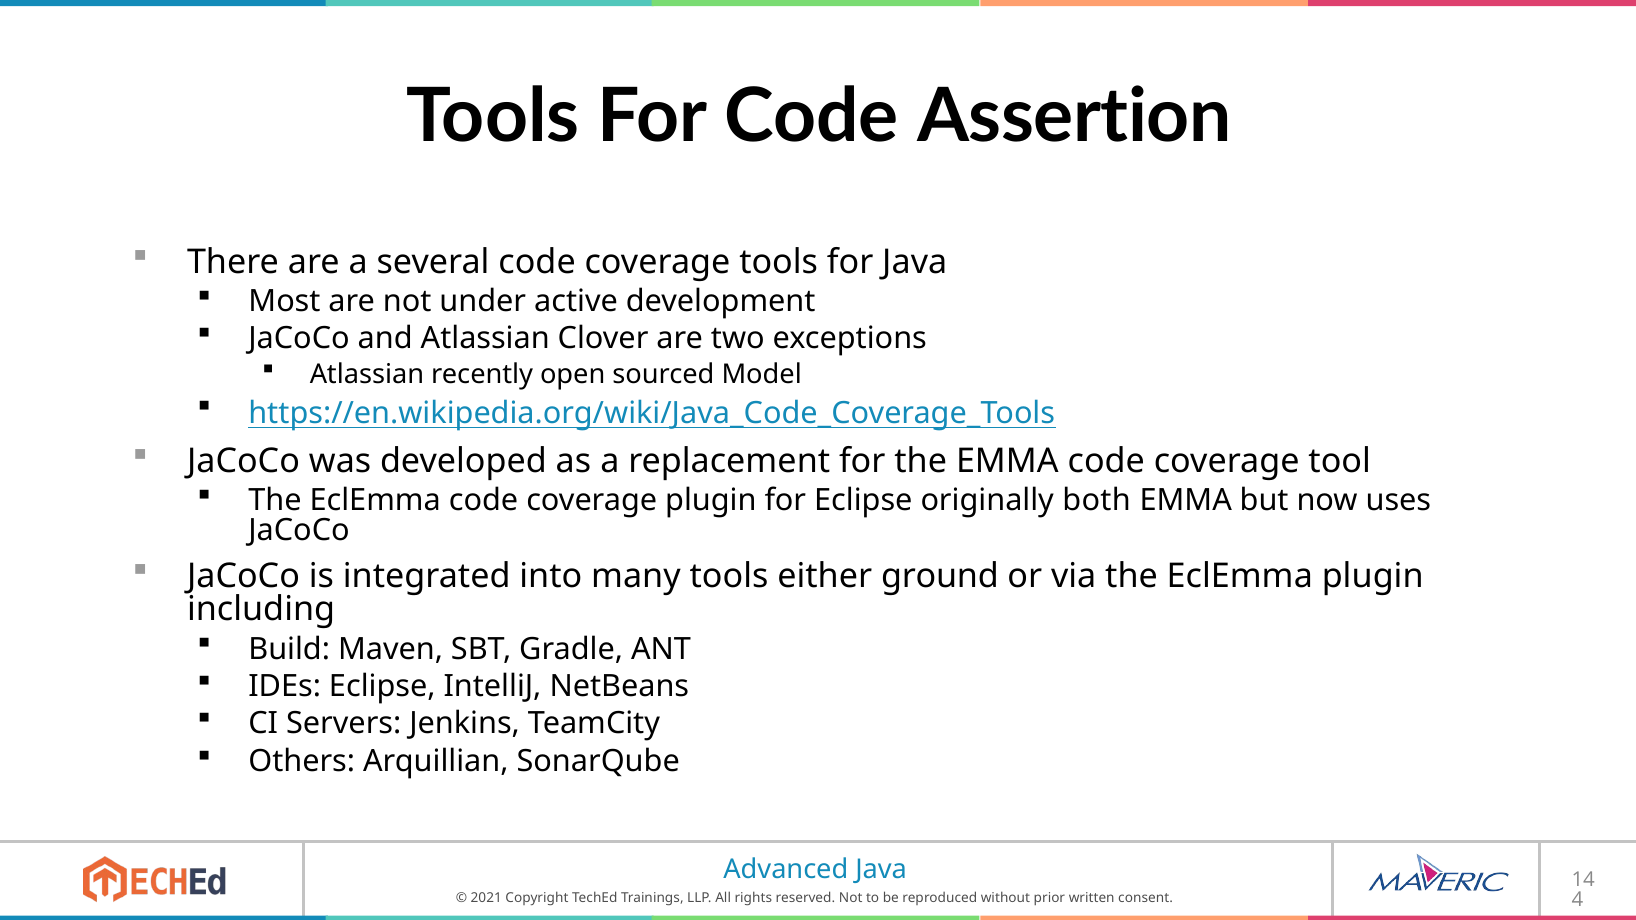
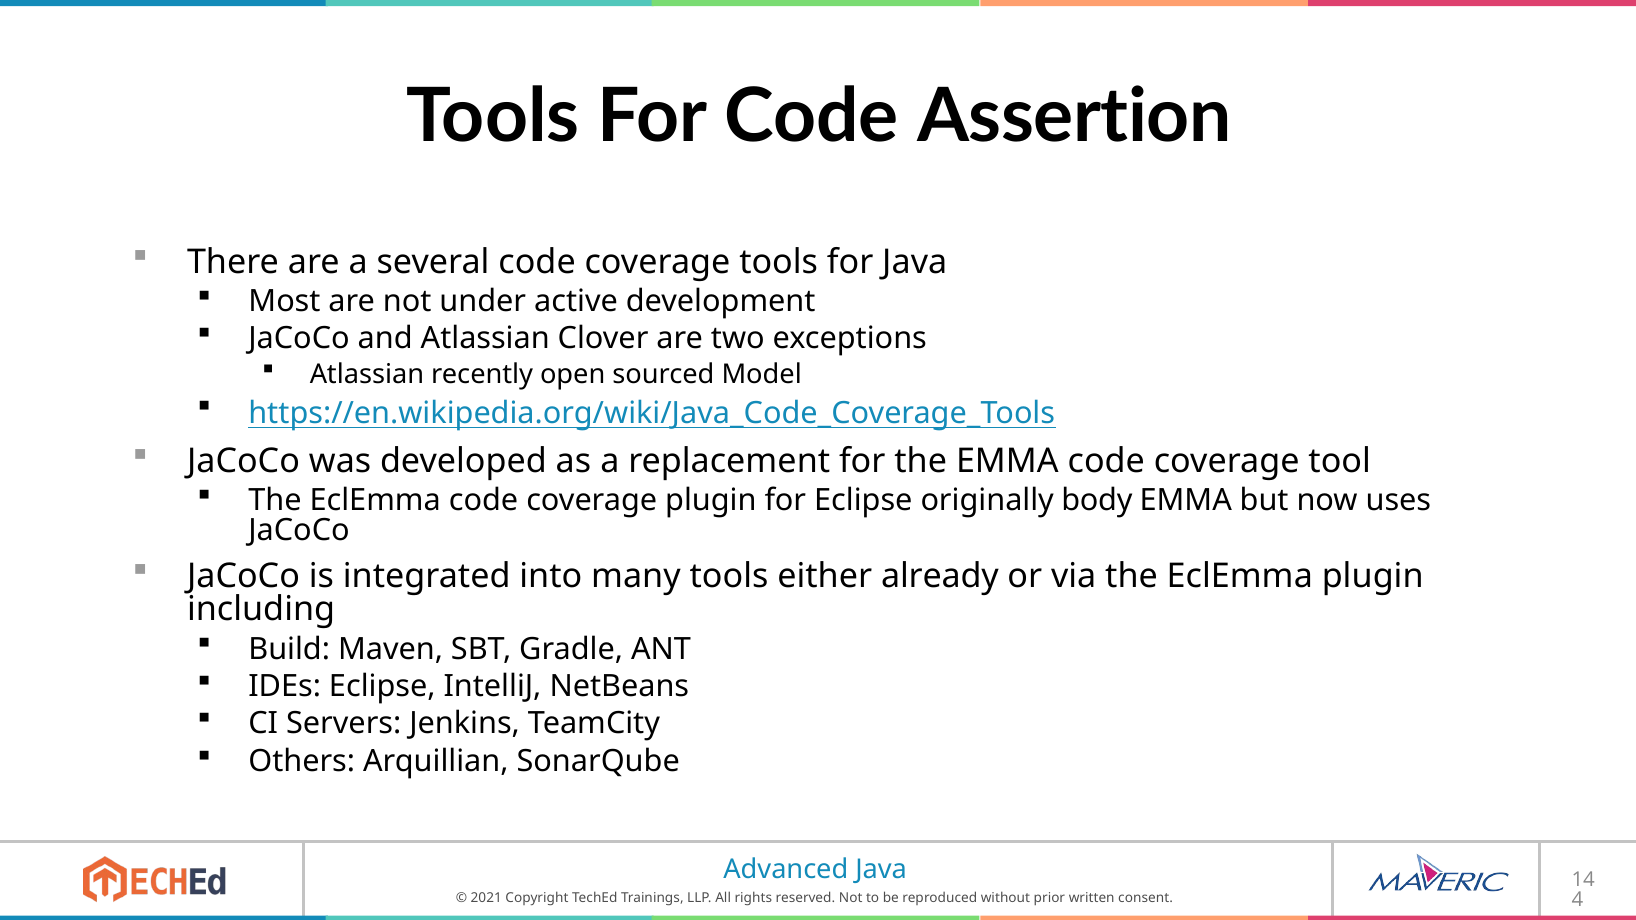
both: both -> body
ground: ground -> already
